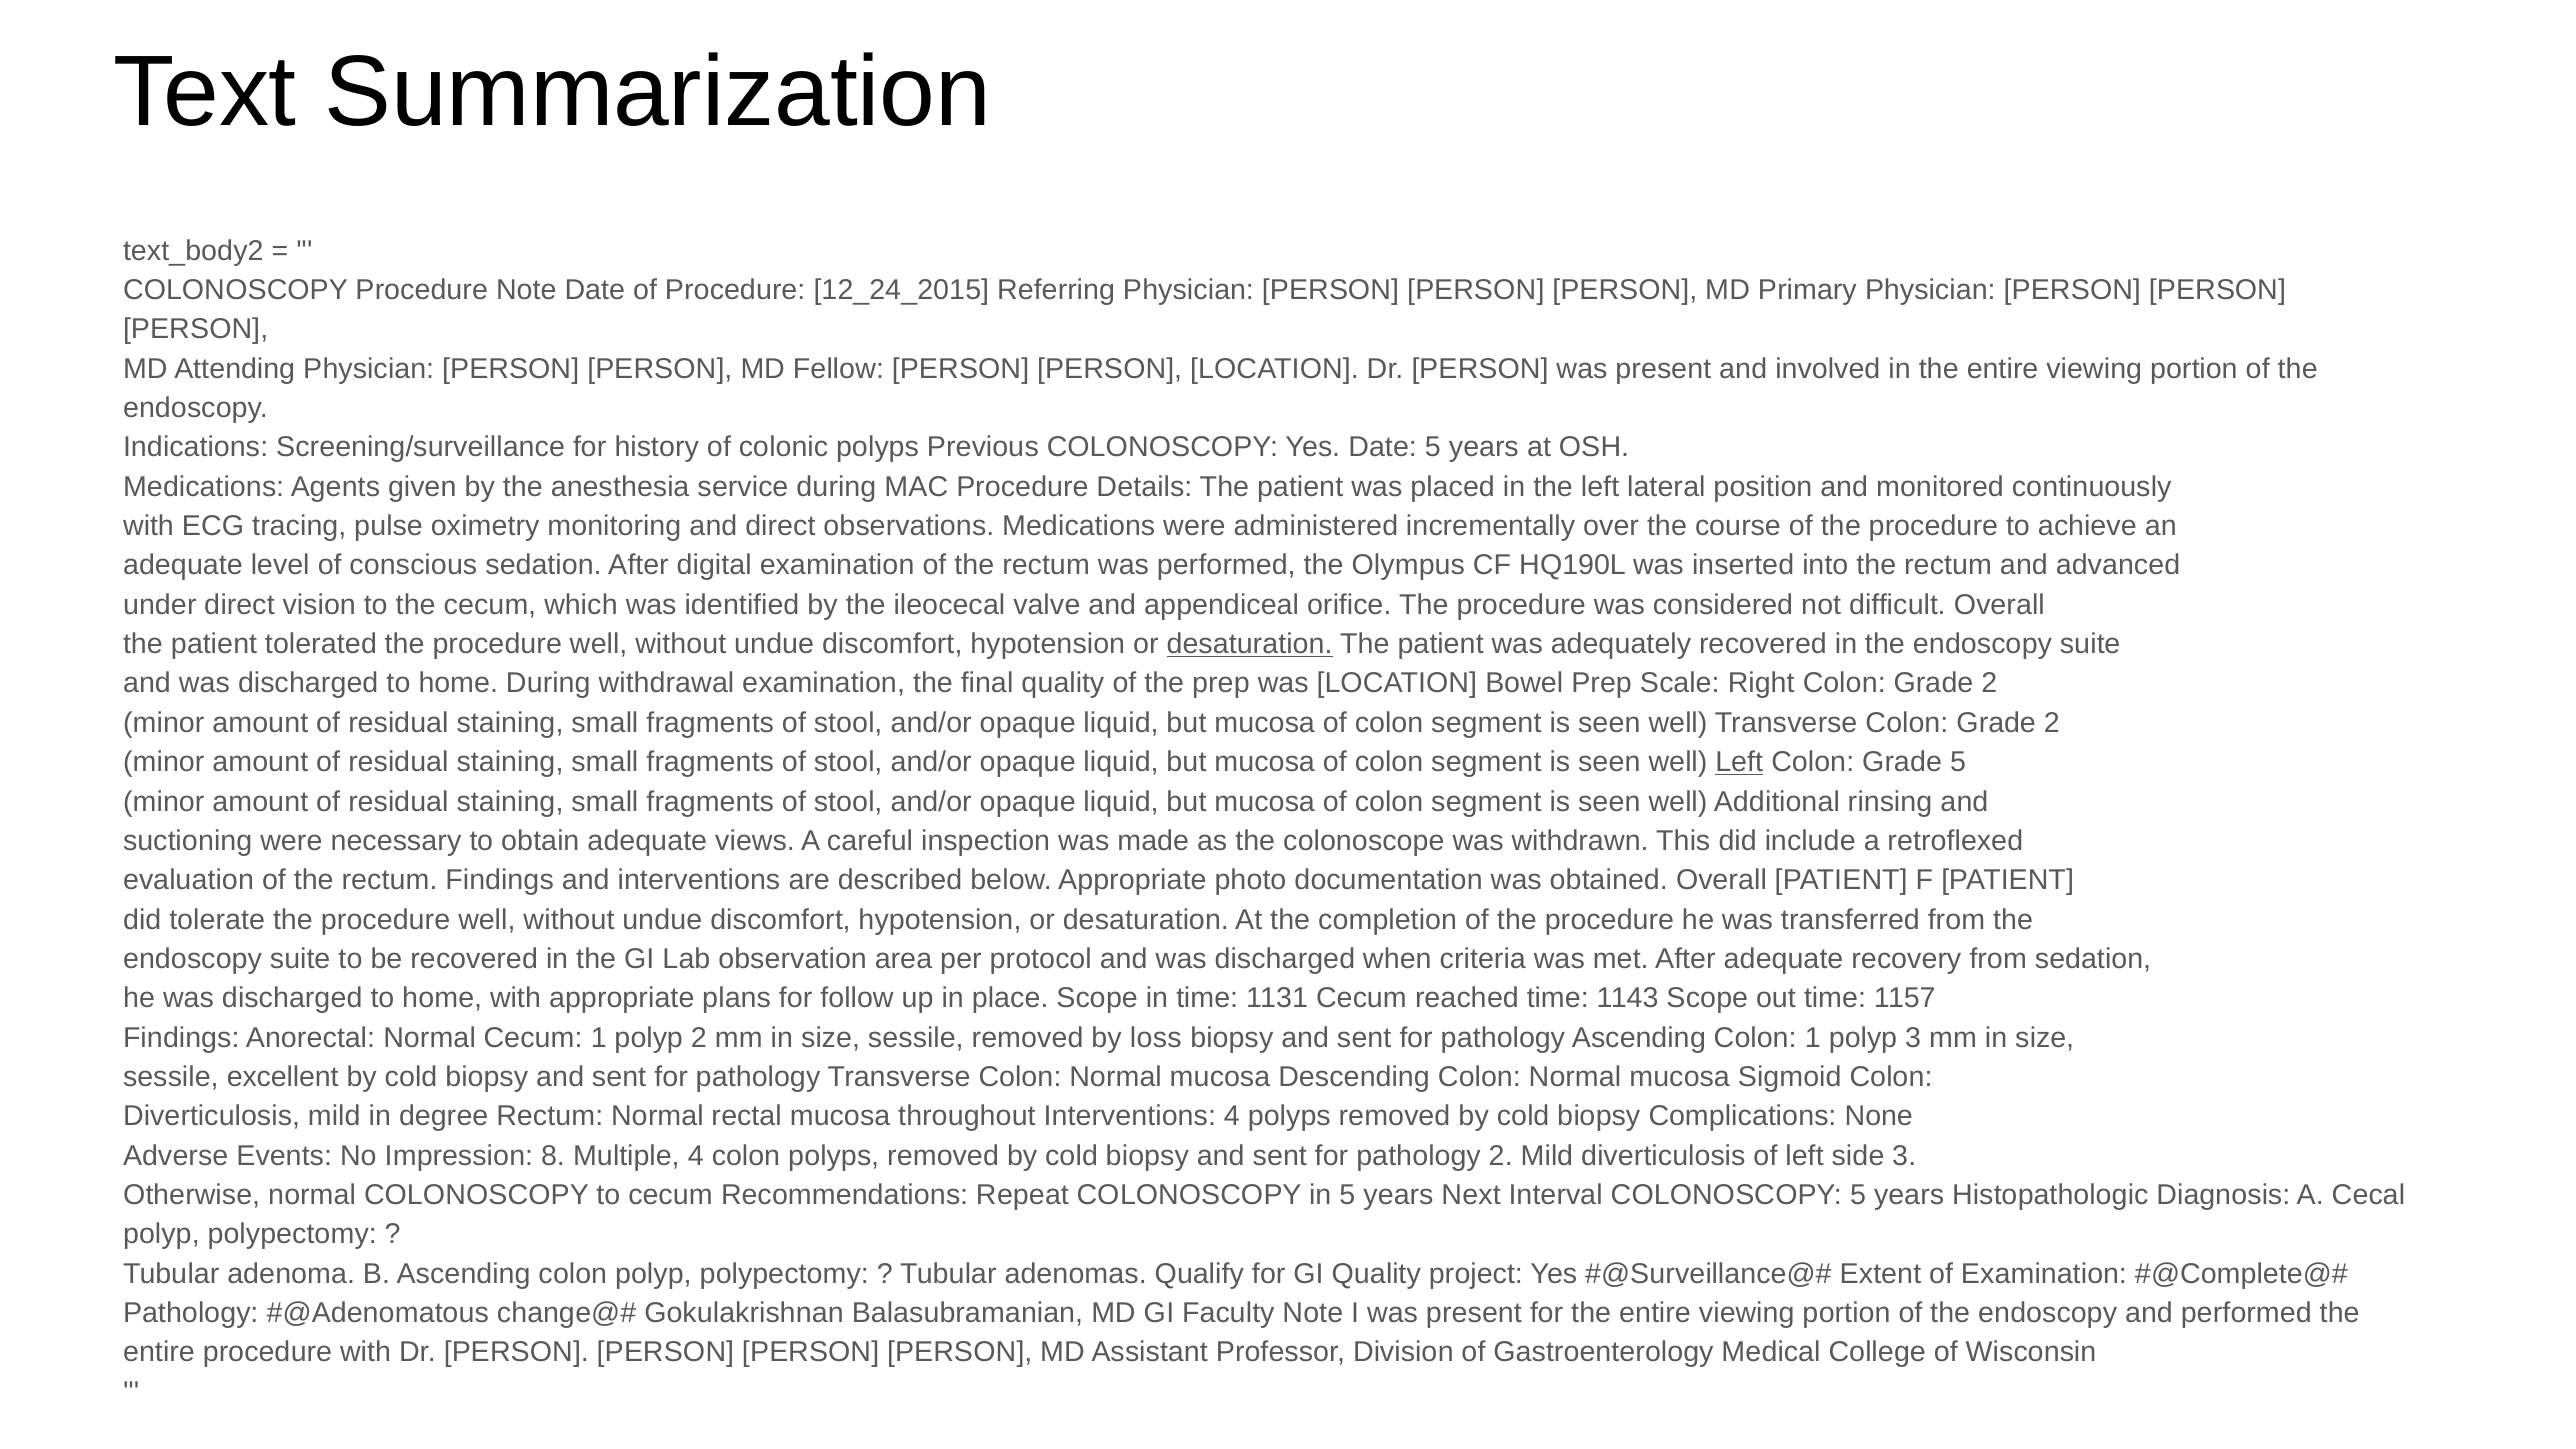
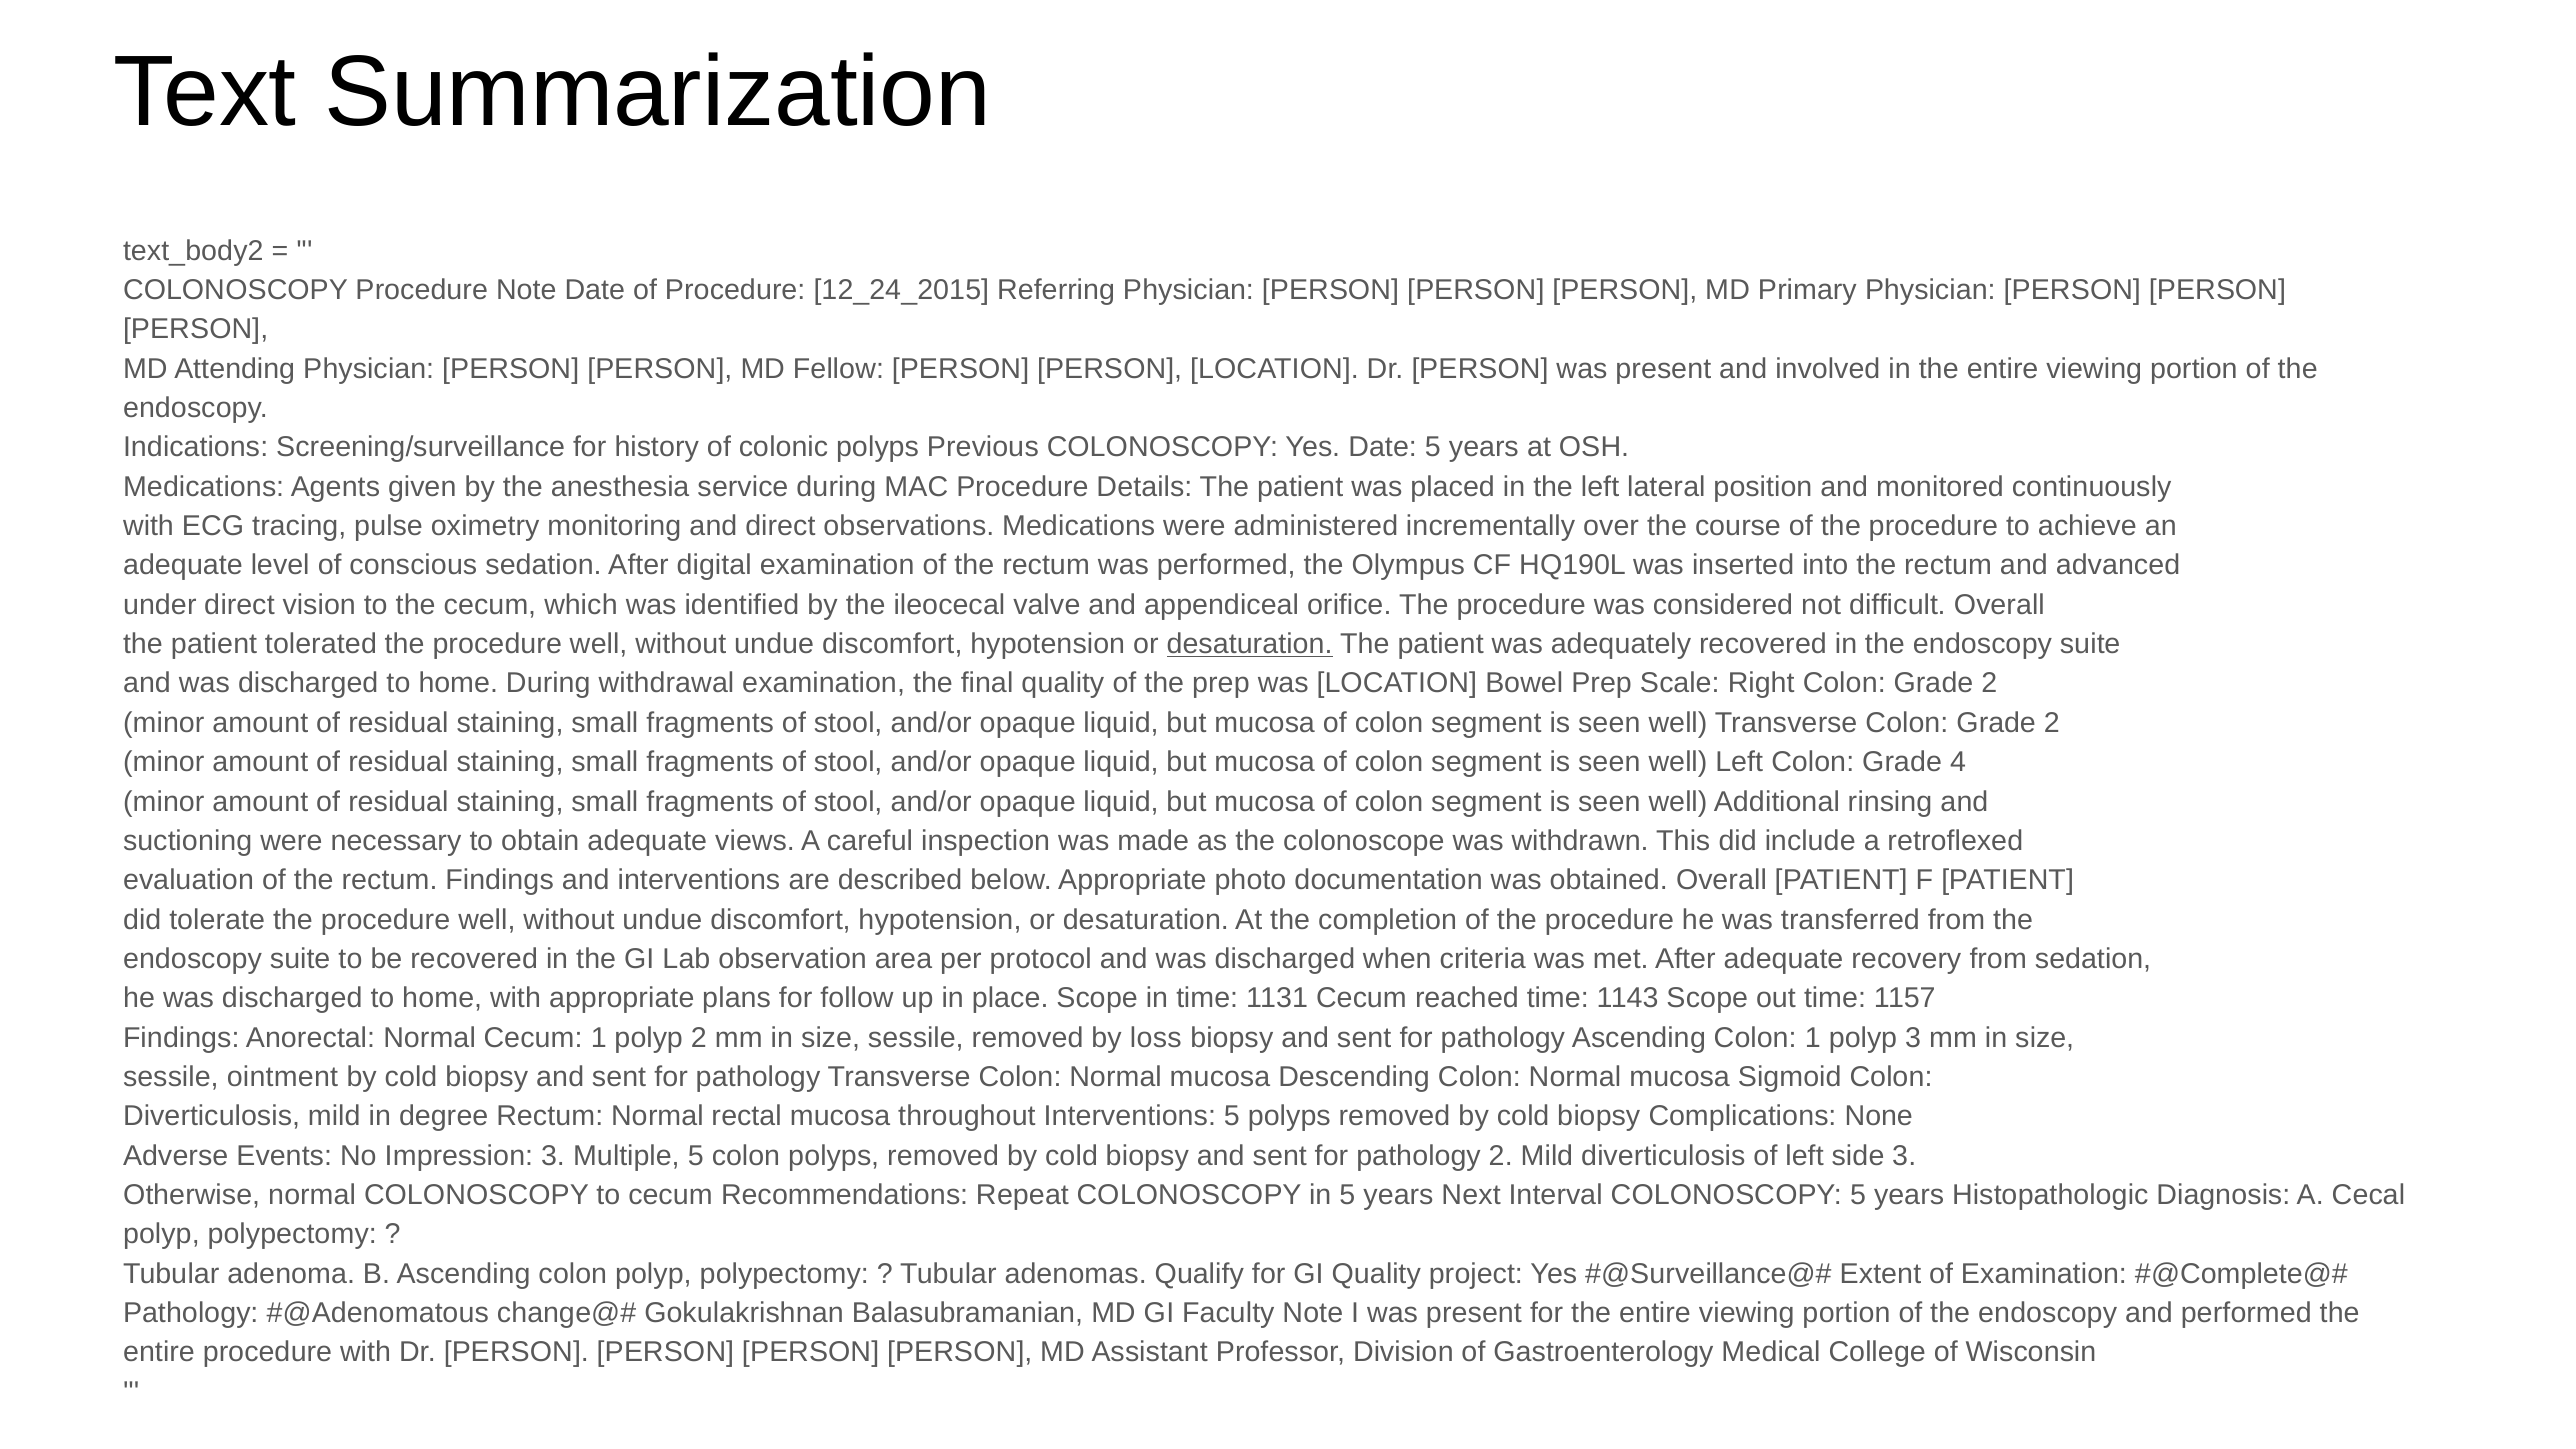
Left at (1739, 762) underline: present -> none
Grade 5: 5 -> 4
excellent: excellent -> ointment
Interventions 4: 4 -> 5
Impression 8: 8 -> 3
Multiple 4: 4 -> 5
